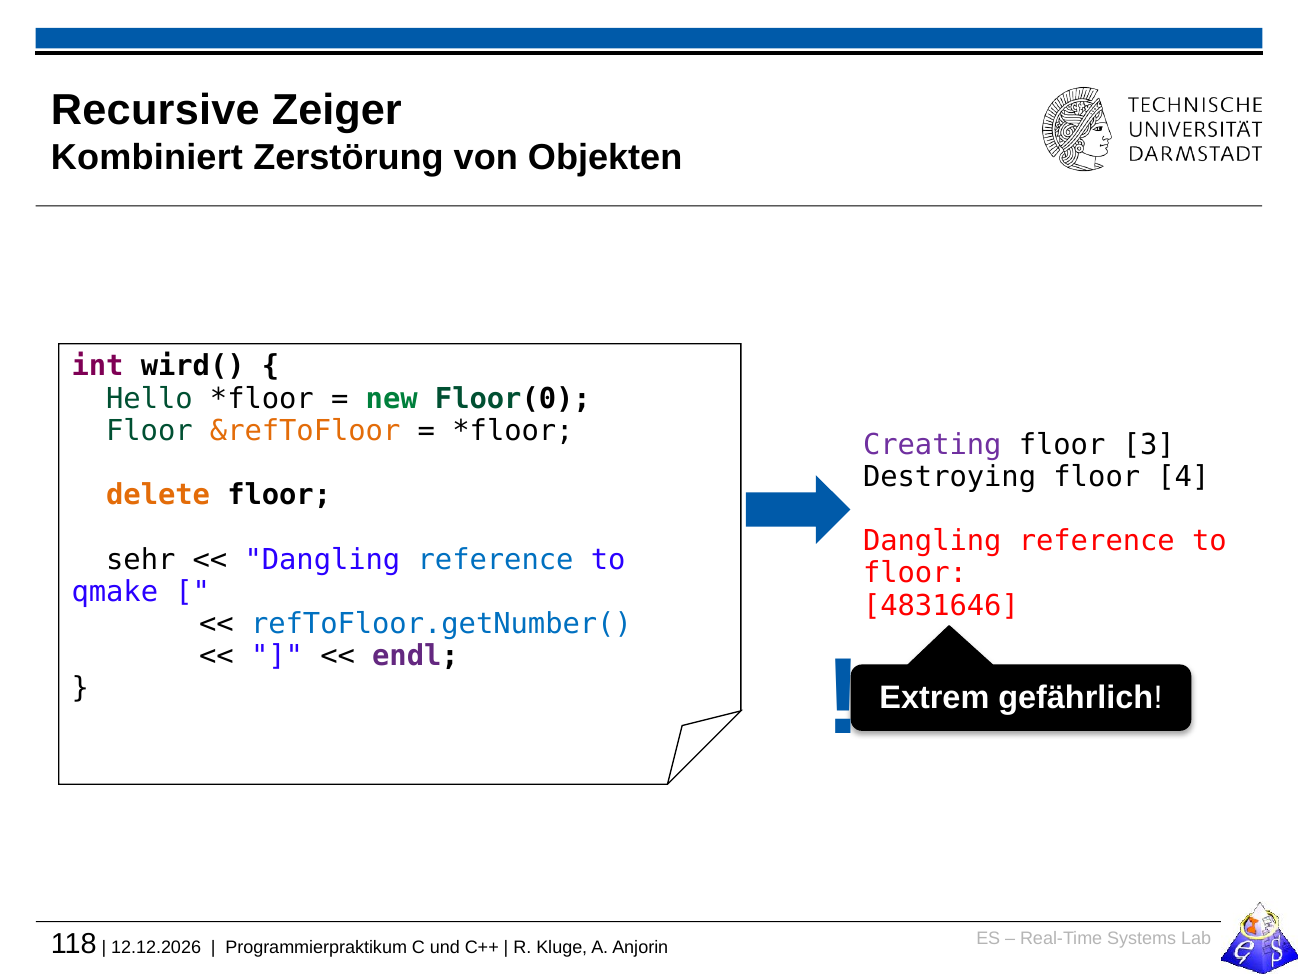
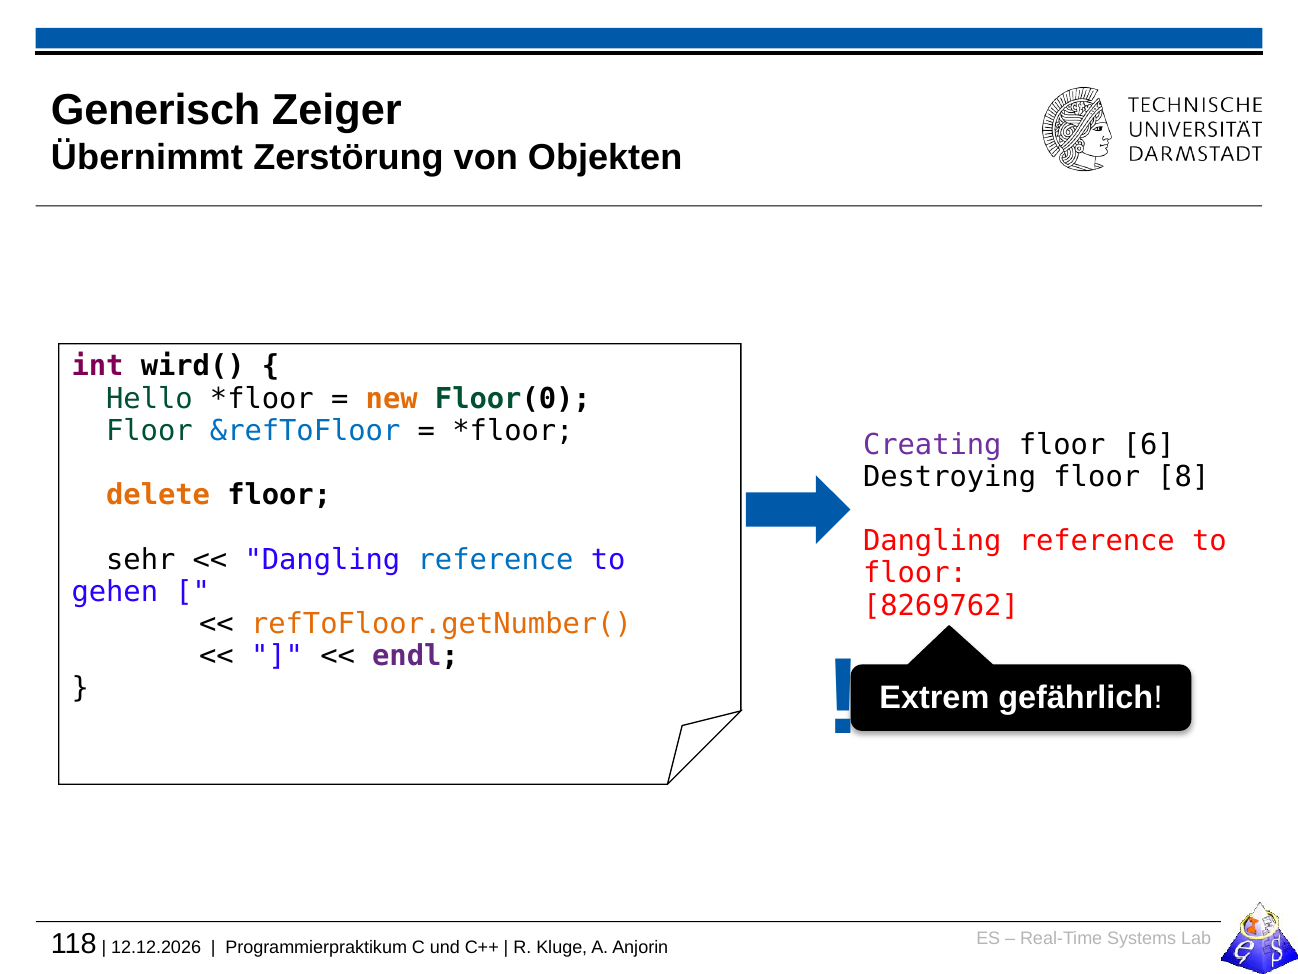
Recursive: Recursive -> Generisch
Kombiniert: Kombiniert -> Übernimmt
new colour: green -> orange
&refToFloor colour: orange -> blue
3: 3 -> 6
4: 4 -> 8
qmake: qmake -> gehen
4831646: 4831646 -> 8269762
refToFloor.getNumber( colour: blue -> orange
